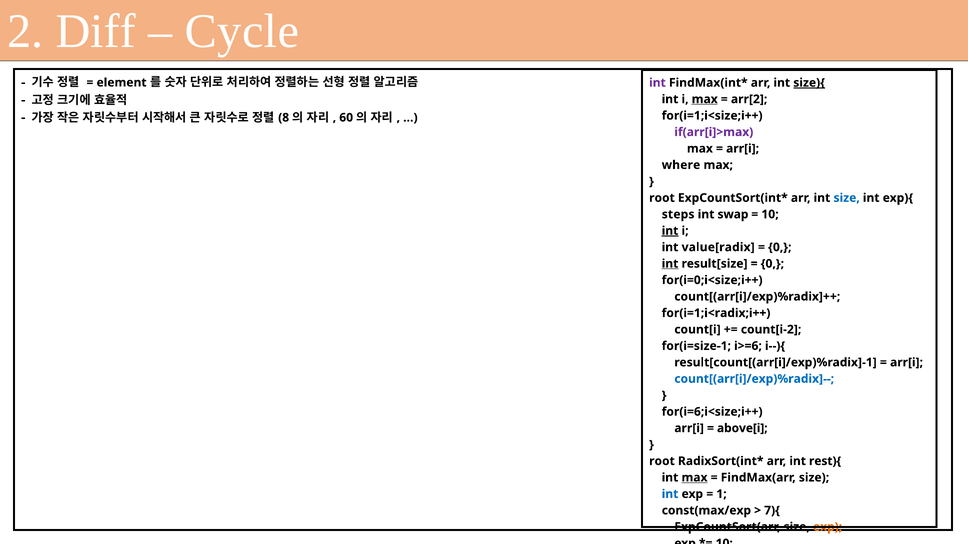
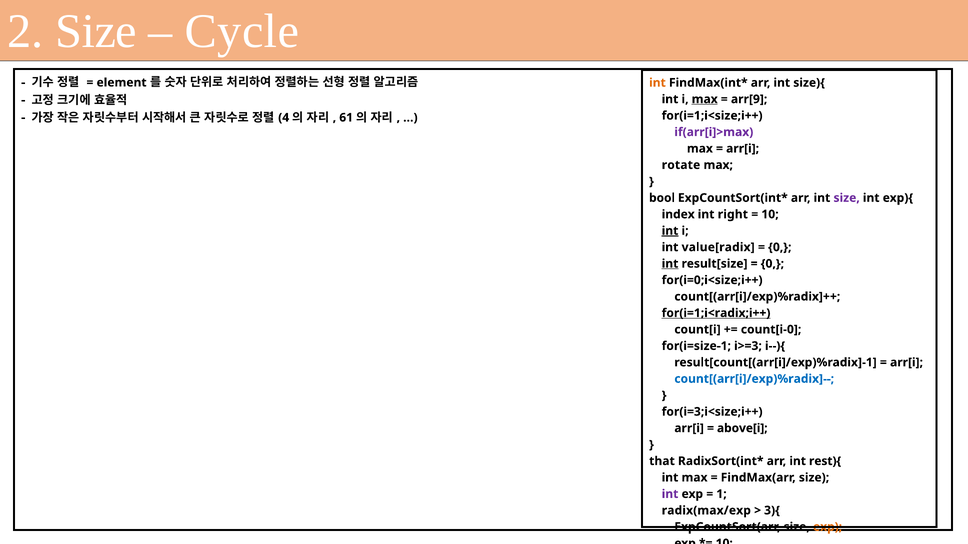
2 Diff: Diff -> Size
int at (657, 83) colour: purple -> orange
size){ underline: present -> none
arr[2: arr[2 -> arr[9
8: 8 -> 4
60: 60 -> 61
where: where -> rotate
root at (662, 198): root -> bool
size at (847, 198) colour: blue -> purple
steps: steps -> index
swap: swap -> right
for(i=1;i<radix;i++ underline: none -> present
count[i-2: count[i-2 -> count[i-0
i>=6: i>=6 -> i>=3
for(i=6;i<size;i++: for(i=6;i<size;i++ -> for(i=3;i<size;i++
root at (662, 461): root -> that
max at (695, 478) underline: present -> none
int at (670, 494) colour: blue -> purple
const(max/exp: const(max/exp -> radix(max/exp
7){: 7){ -> 3){
